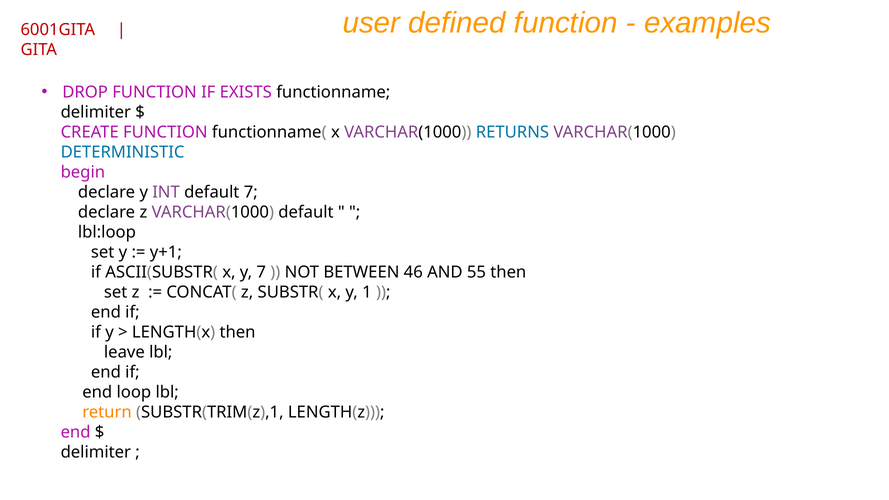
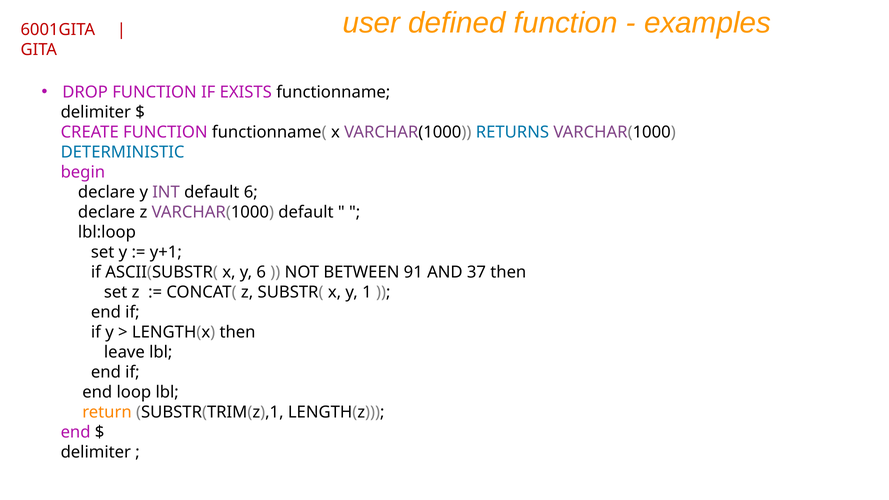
default 7: 7 -> 6
y 7: 7 -> 6
46: 46 -> 91
55: 55 -> 37
